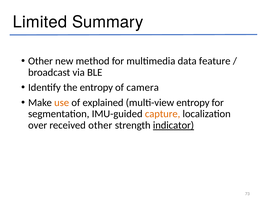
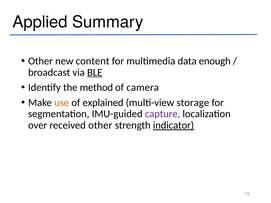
Limited: Limited -> Applied
method: method -> content
feature: feature -> enough
BLE underline: none -> present
the entropy: entropy -> method
multi-view entropy: entropy -> storage
capture colour: orange -> purple
